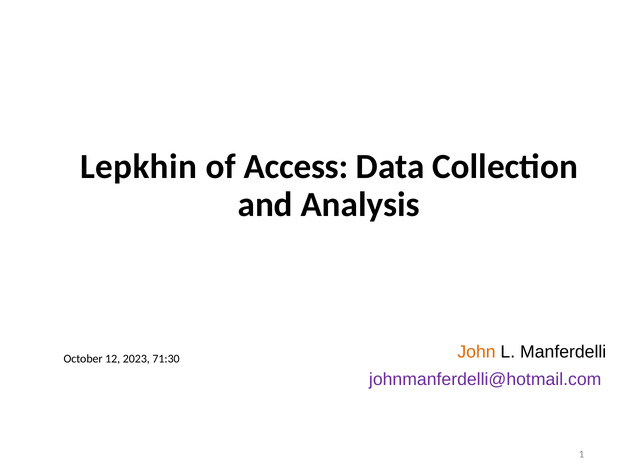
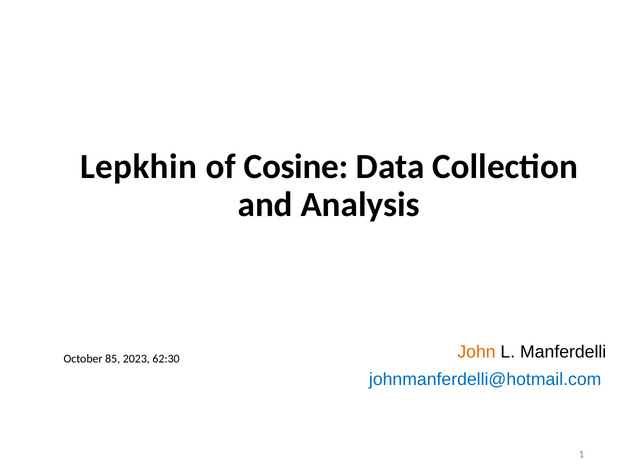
Access: Access -> Cosine
12: 12 -> 85
71:30: 71:30 -> 62:30
johnmanferdelli@hotmail.com colour: purple -> blue
